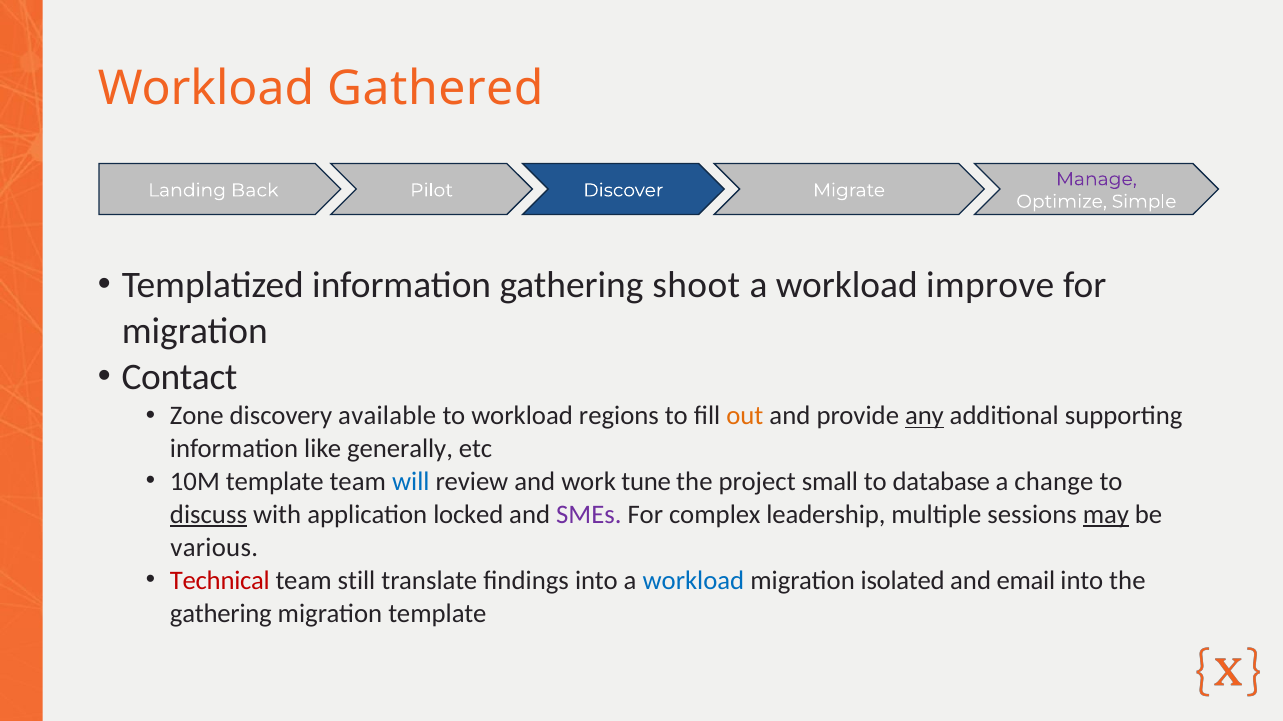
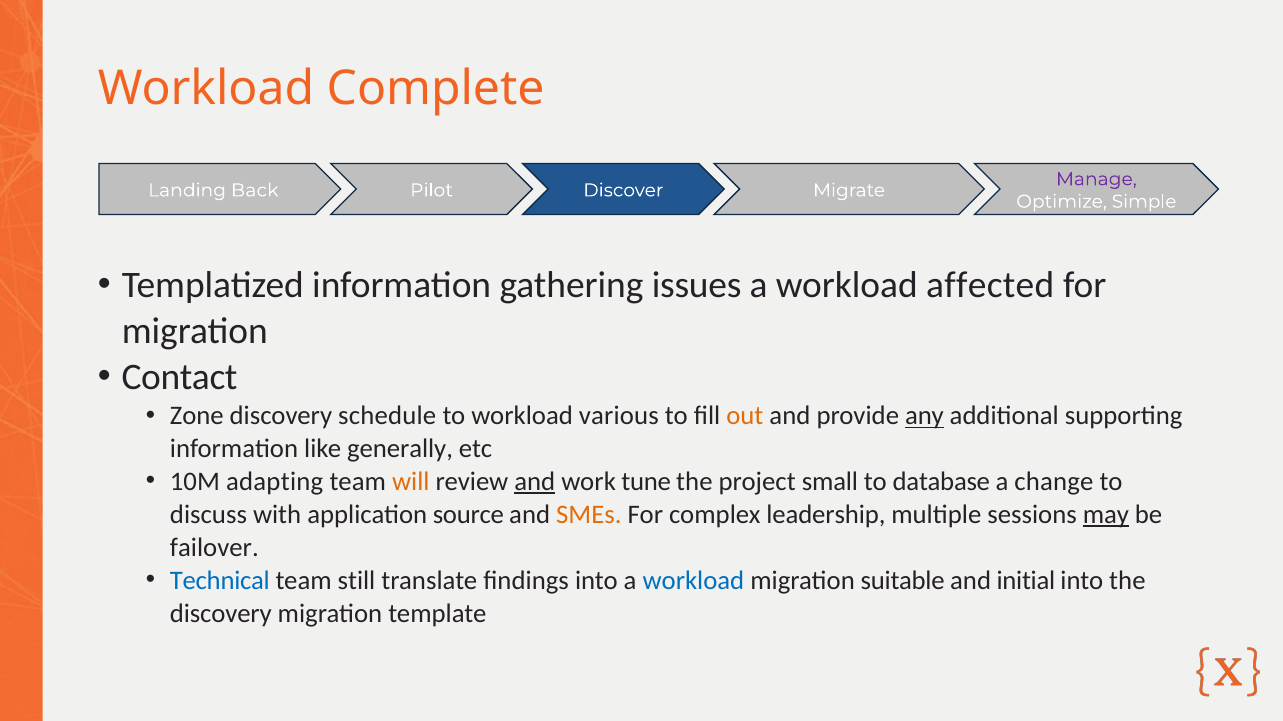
Gathered: Gathered -> Complete
shoot: shoot -> issues
improve: improve -> affected
available: available -> schedule
regions: regions -> various
10M template: template -> adapting
will colour: blue -> orange
and at (535, 482) underline: none -> present
discuss underline: present -> none
locked: locked -> source
SMEs colour: purple -> orange
various: various -> failover
Technical colour: red -> blue
isolated: isolated -> suitable
email: email -> initial
gathering at (221, 614): gathering -> discovery
